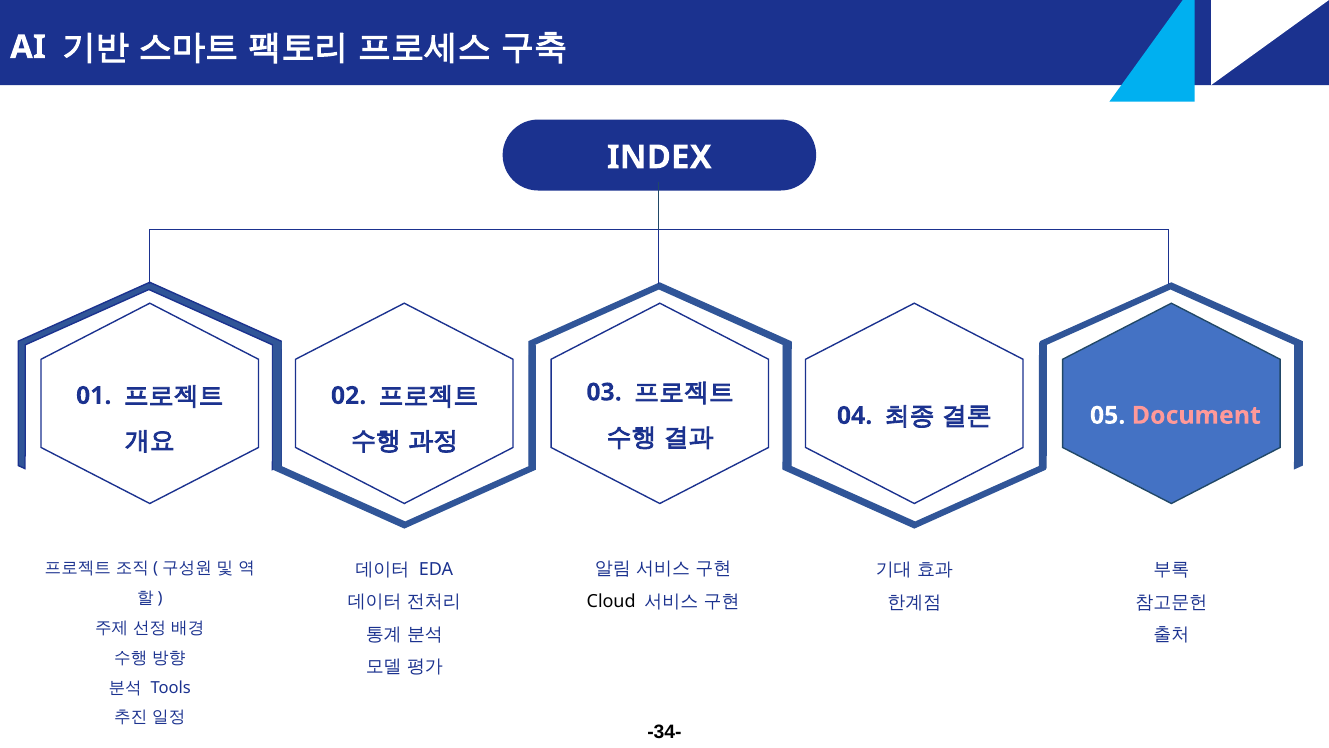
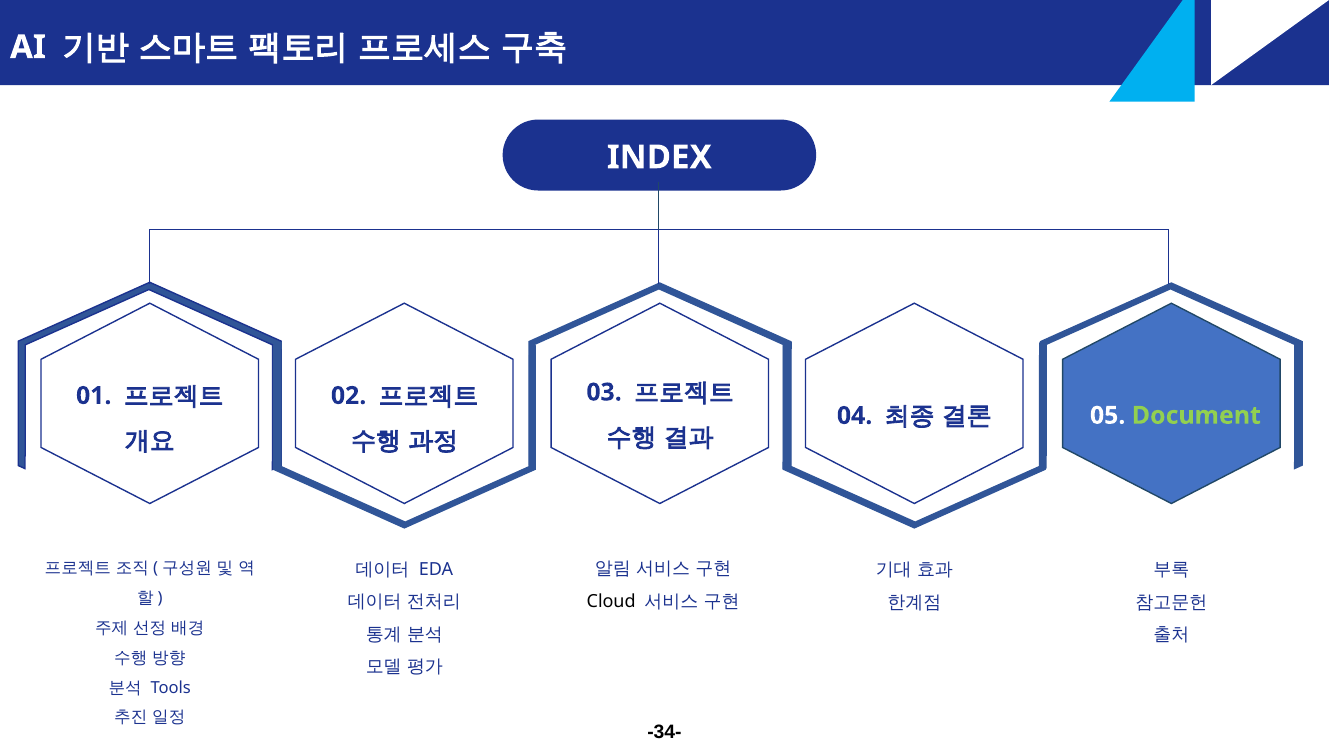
Document colour: pink -> light green
